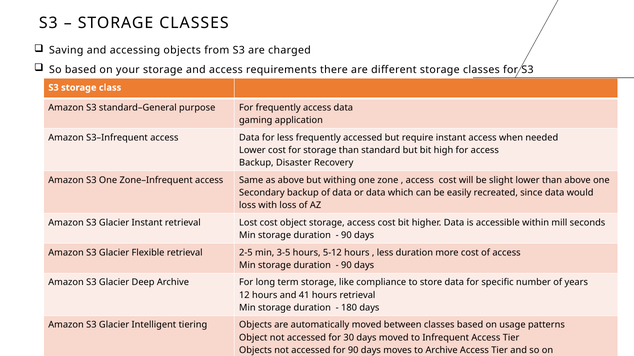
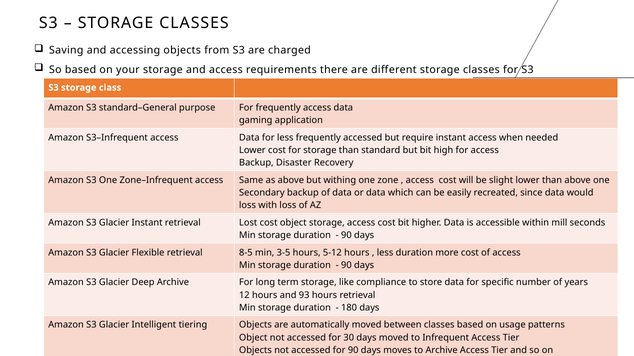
2-5: 2-5 -> 8-5
41: 41 -> 93
